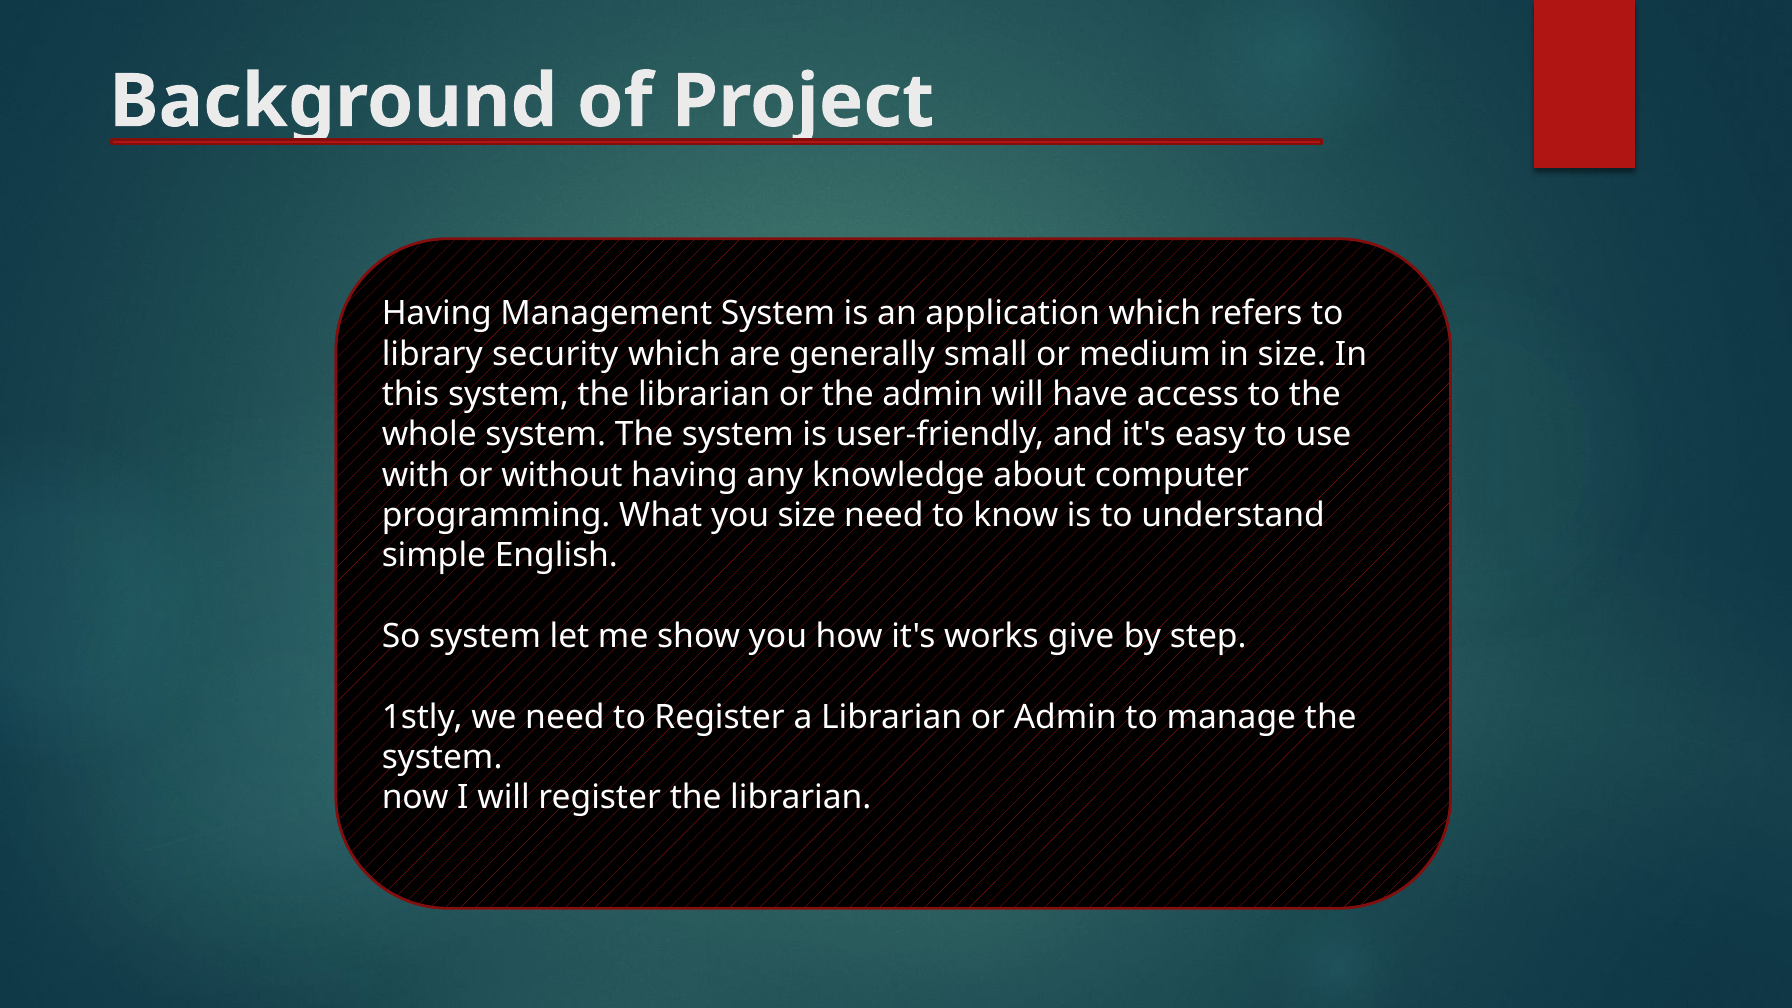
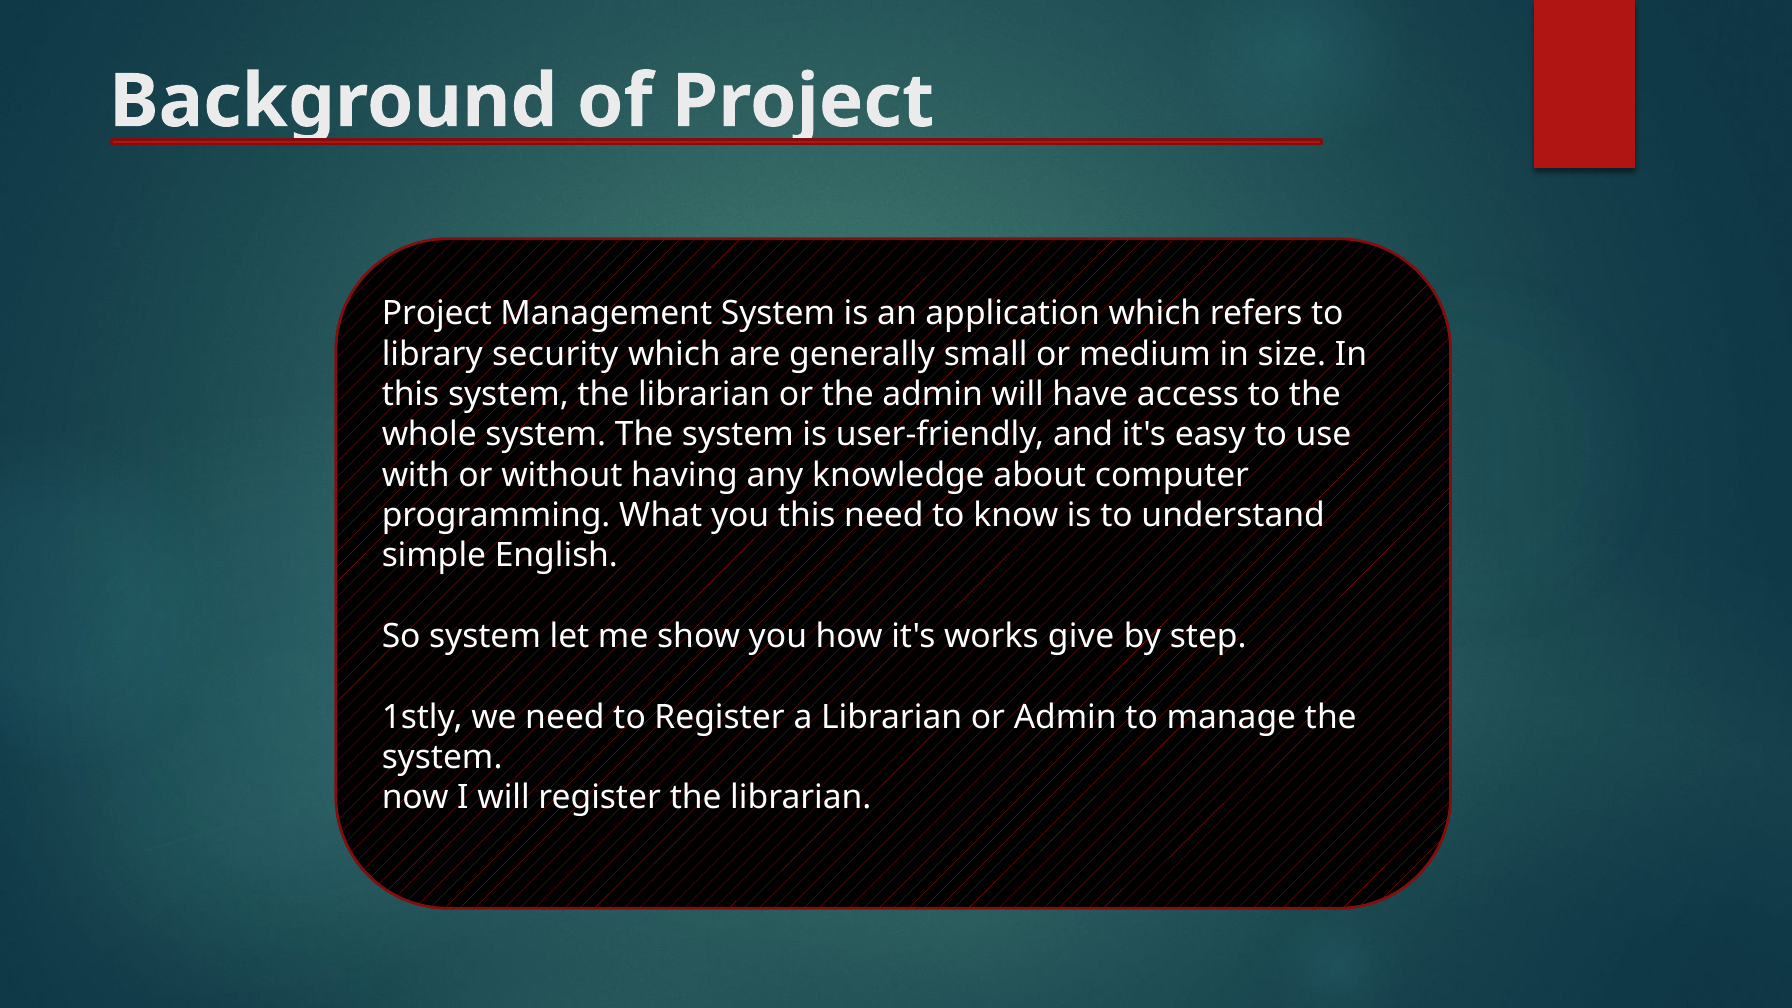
Having at (437, 314): Having -> Project
you size: size -> this
